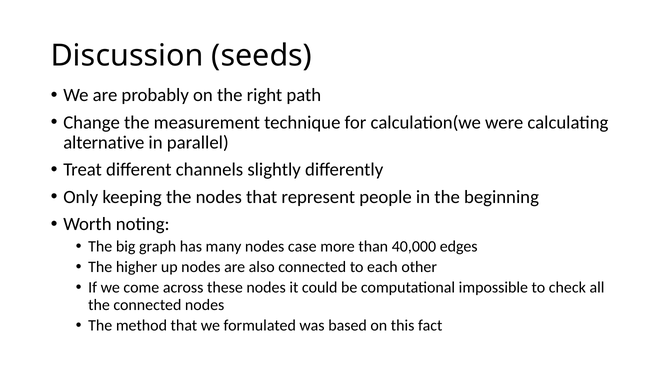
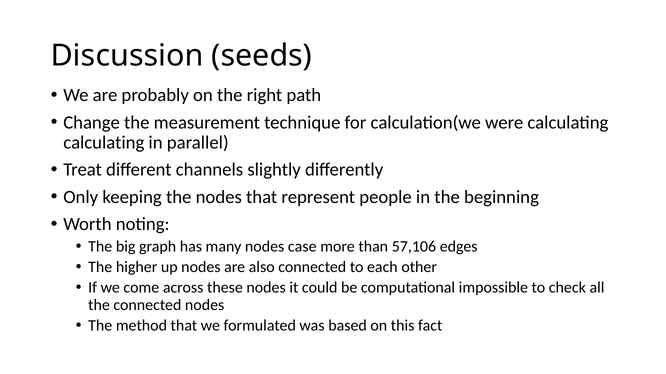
alternative at (104, 143): alternative -> calculating
40,000: 40,000 -> 57,106
